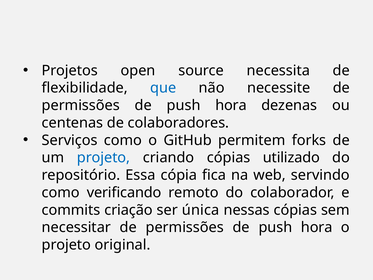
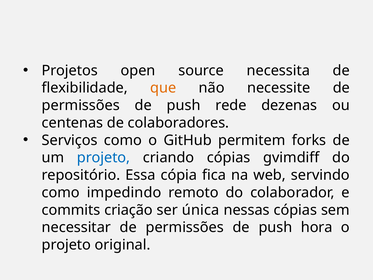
que colour: blue -> orange
hora at (231, 105): hora -> rede
utilizado: utilizado -> gvimdiff
verificando: verificando -> impedindo
